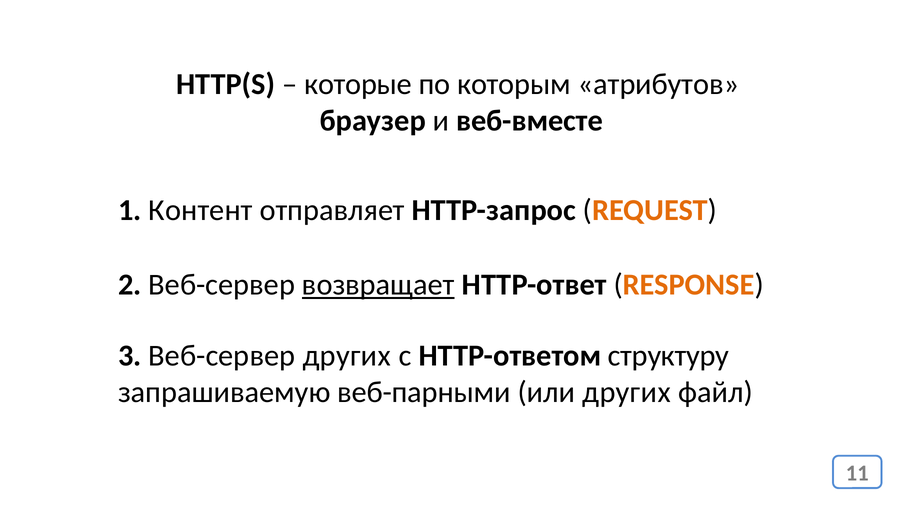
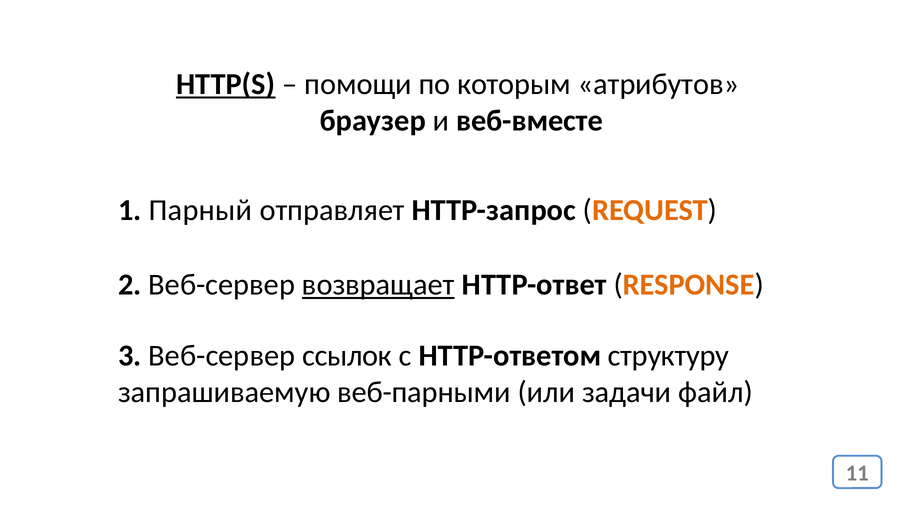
HTTP(S underline: none -> present
которые: которые -> помощи
Контент: Контент -> Парный
Веб-сервер других: других -> ссылок
или других: других -> задачи
